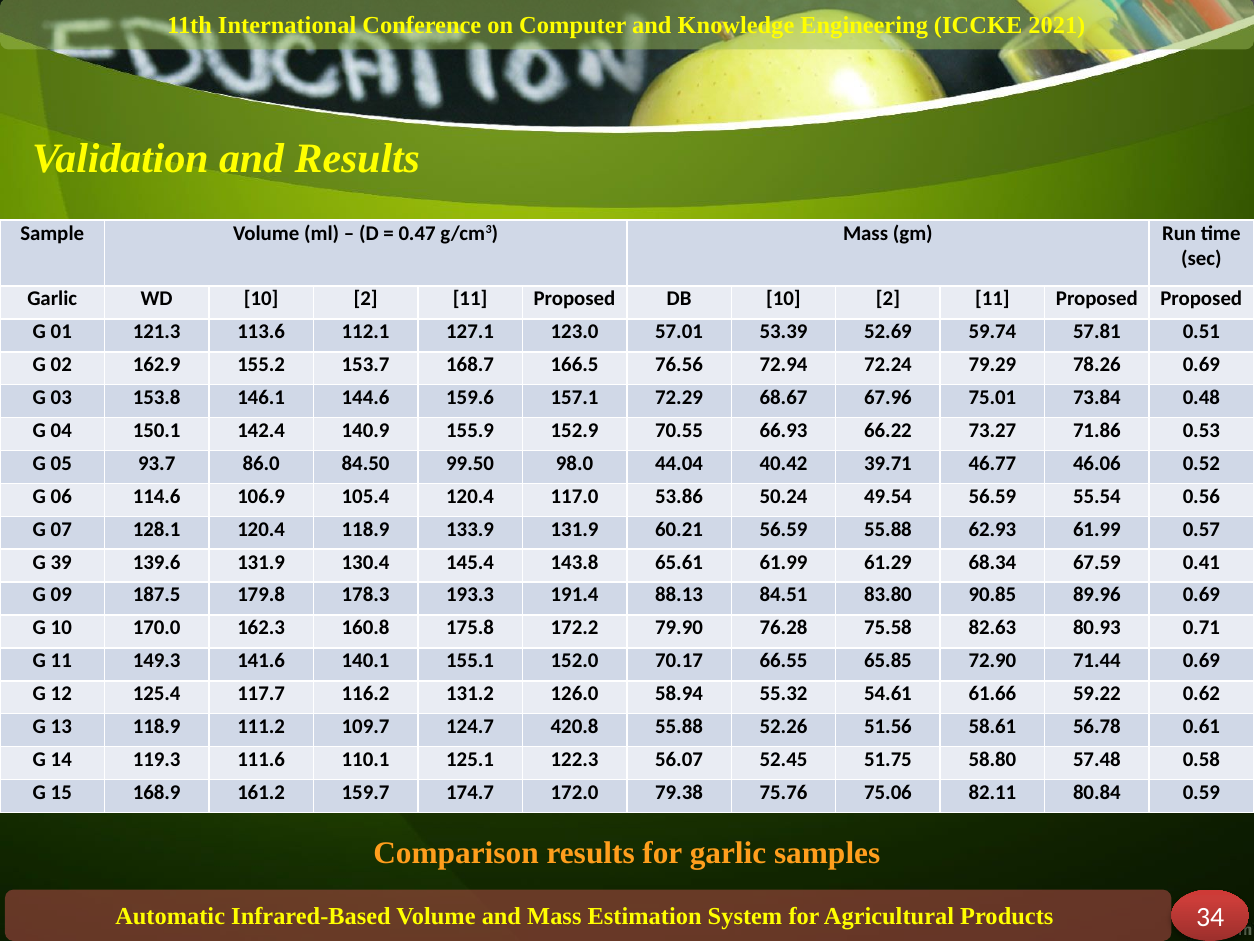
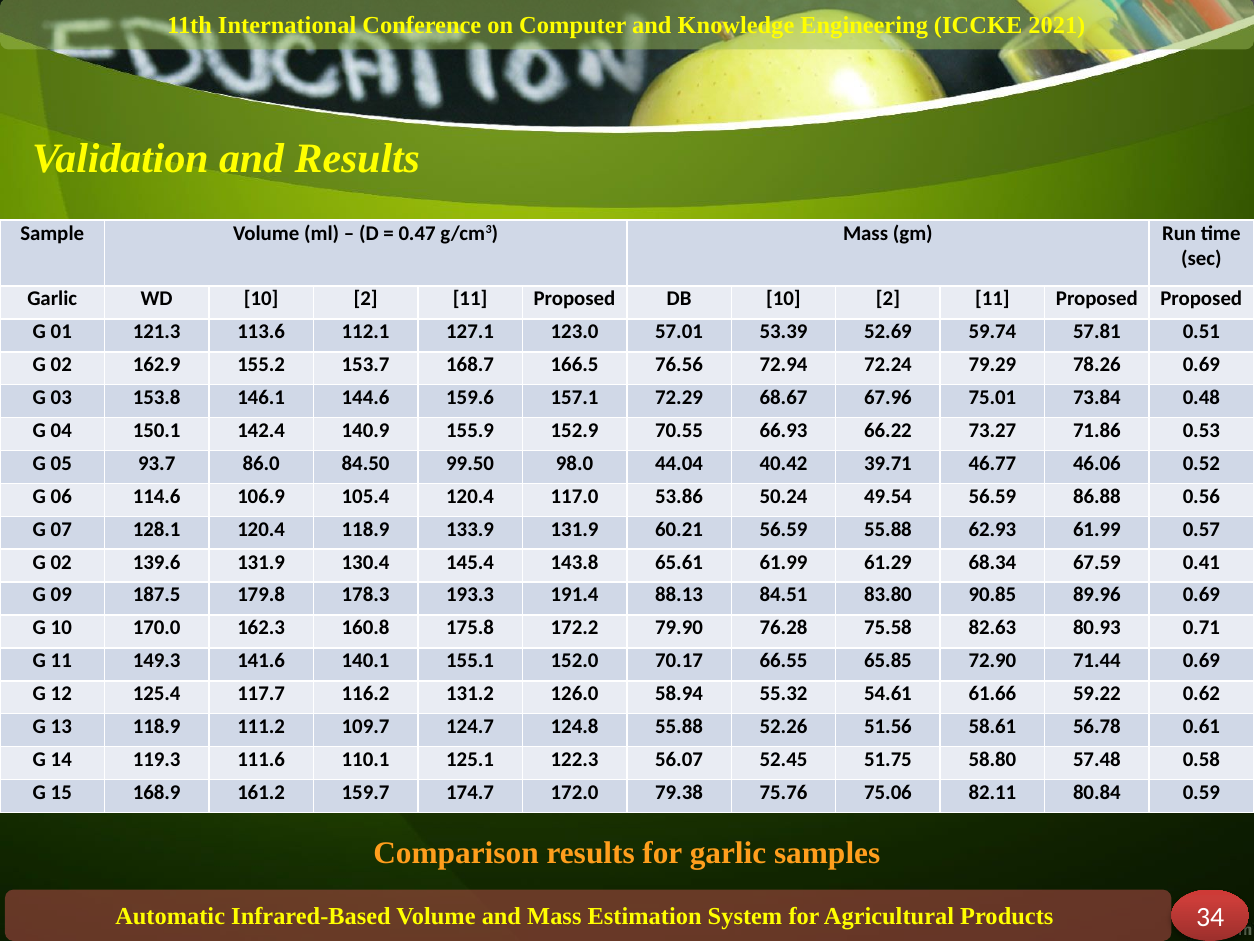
55.54: 55.54 -> 86.88
39 at (61, 562): 39 -> 02
420.8: 420.8 -> 124.8
